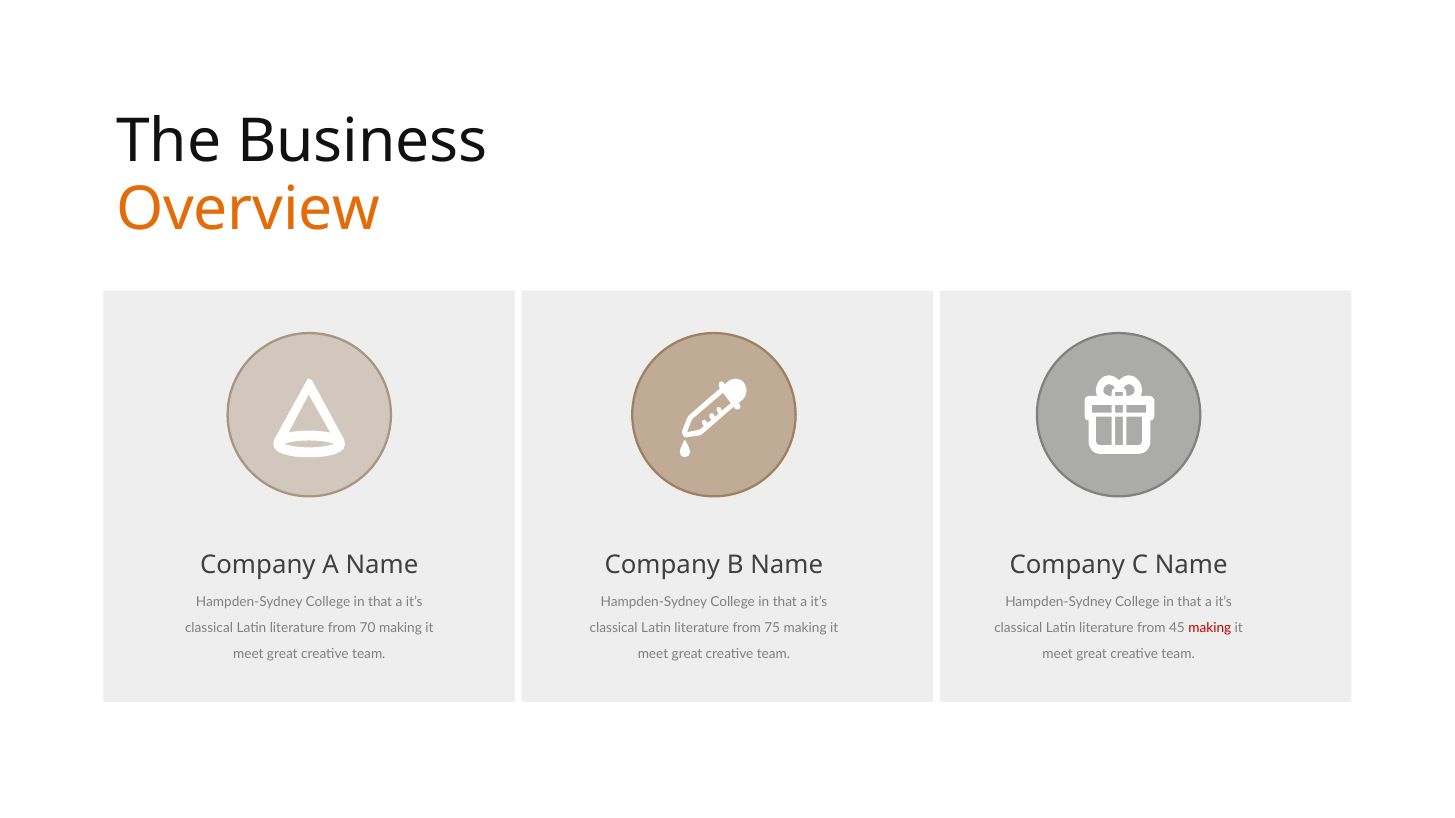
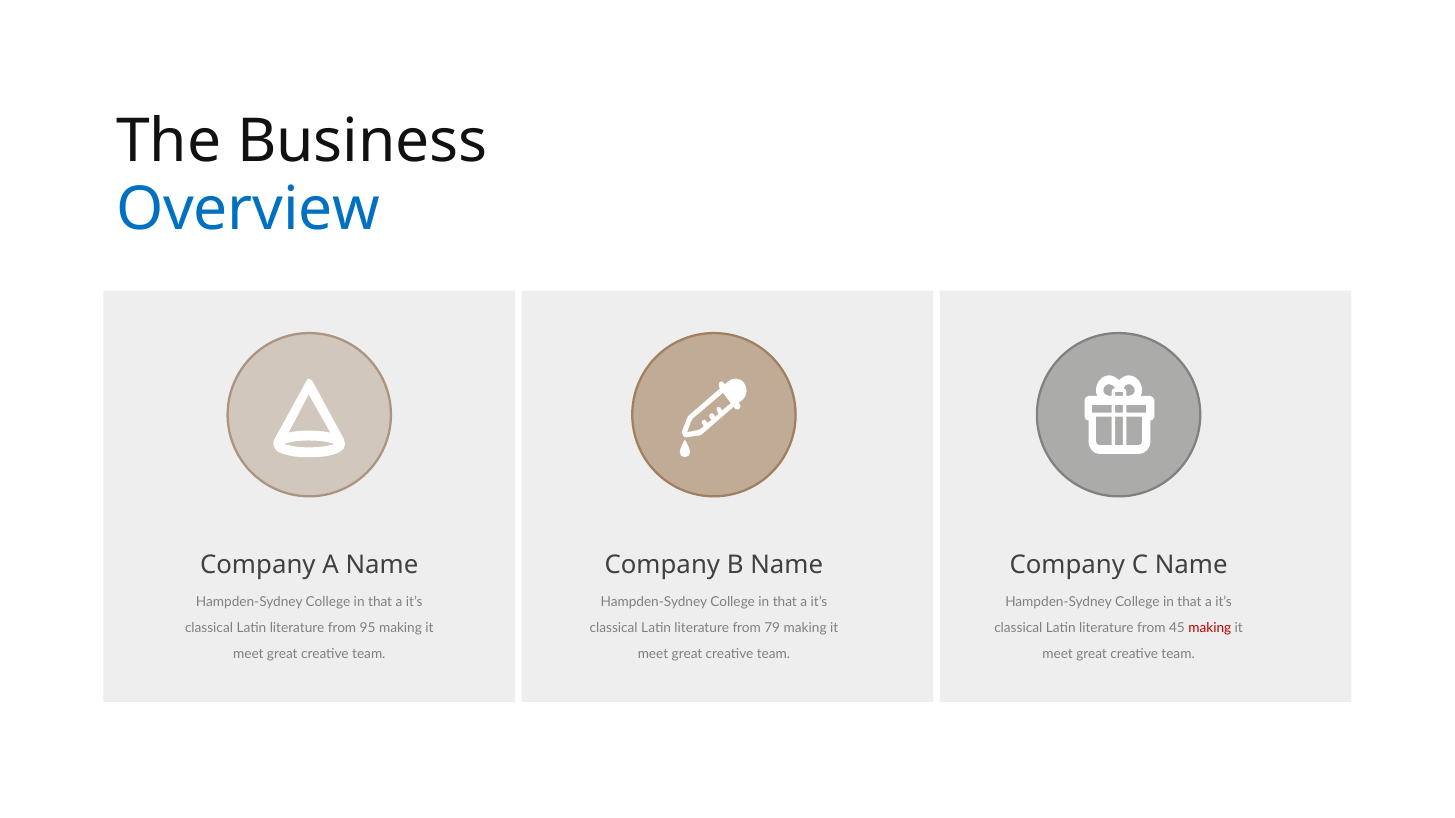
Overview colour: orange -> blue
70: 70 -> 95
75: 75 -> 79
